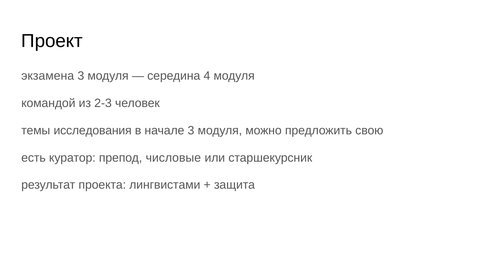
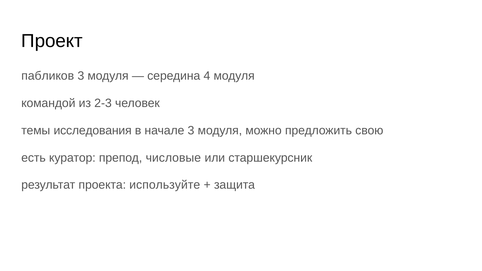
экзамена: экзамена -> пабликов
лингвистами: лингвистами -> используйте
